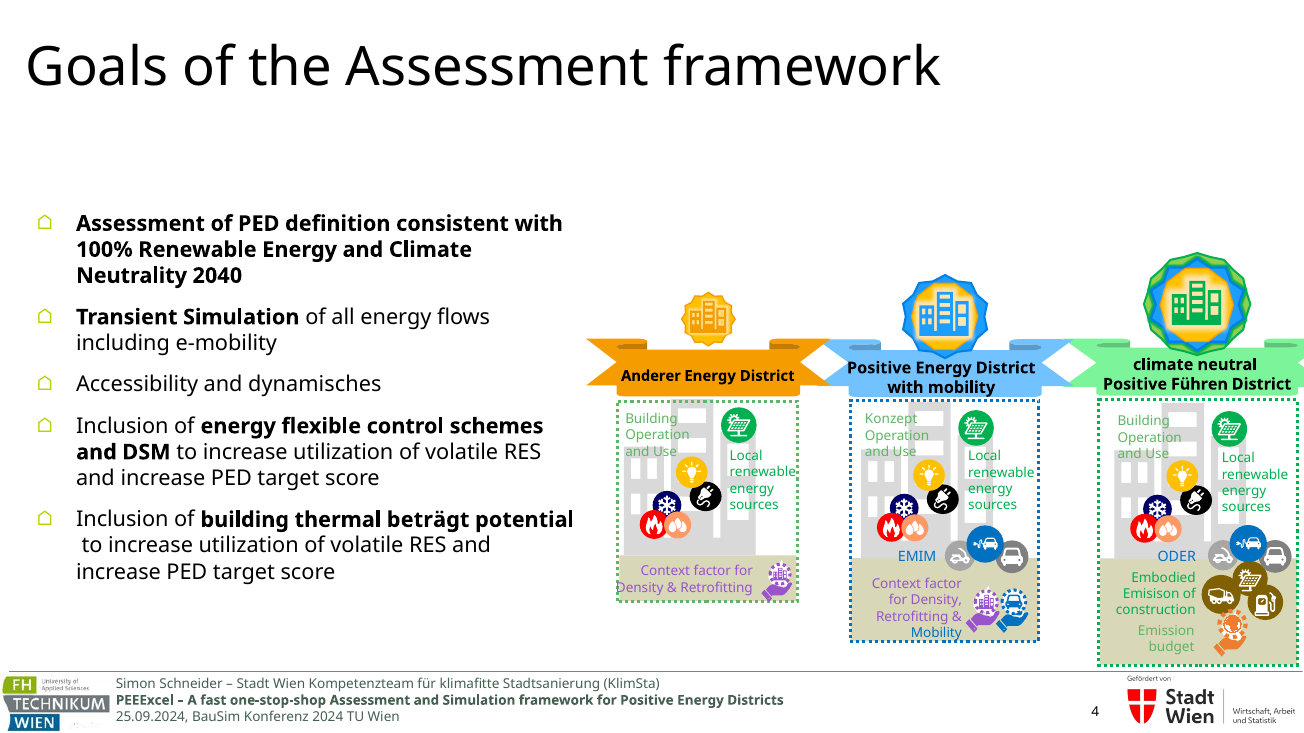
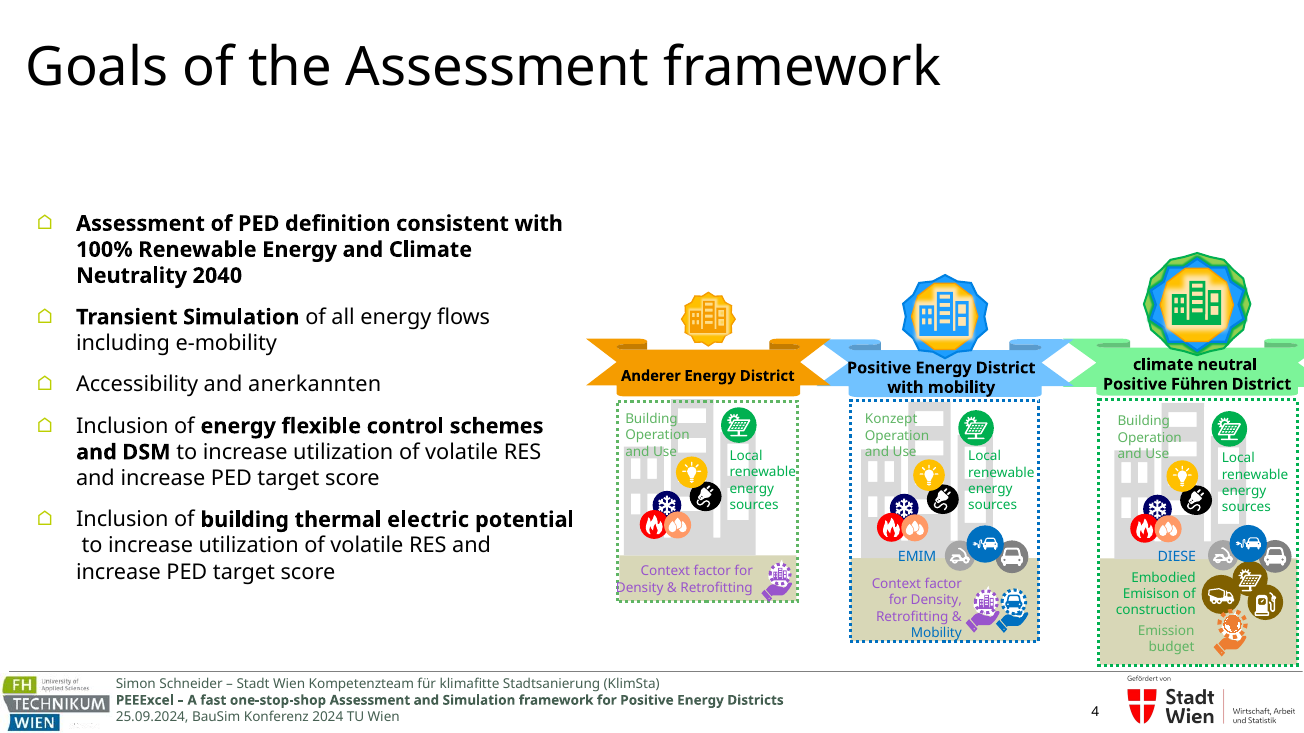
dynamisches: dynamisches -> anerkannten
beträgt: beträgt -> electric
ODER: ODER -> DIESE
